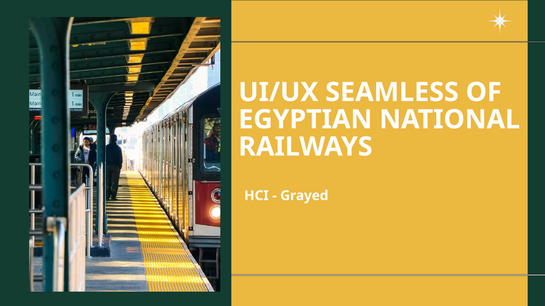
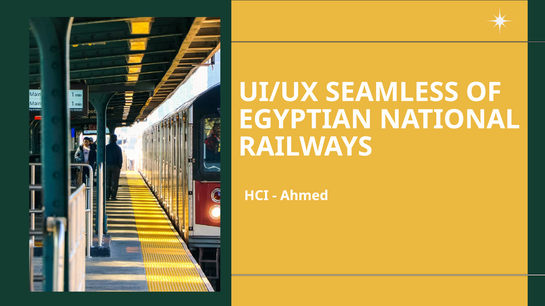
Grayed: Grayed -> Ahmed
